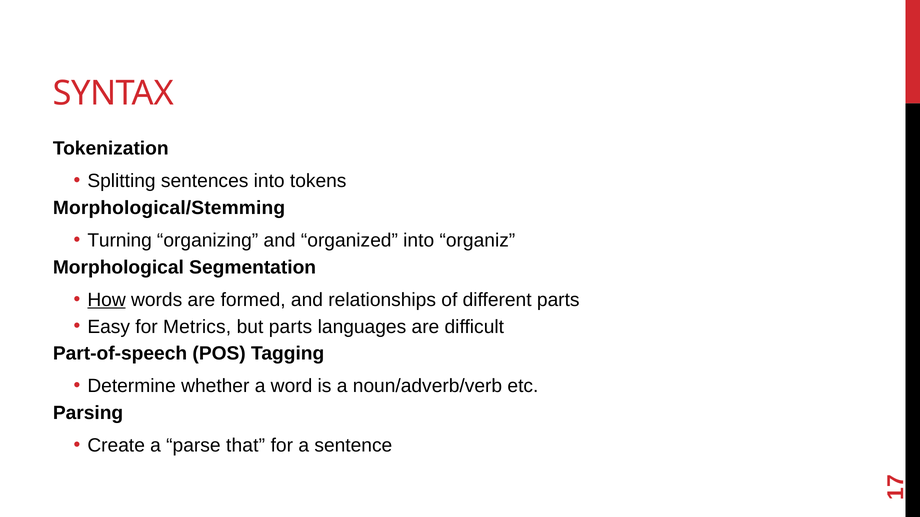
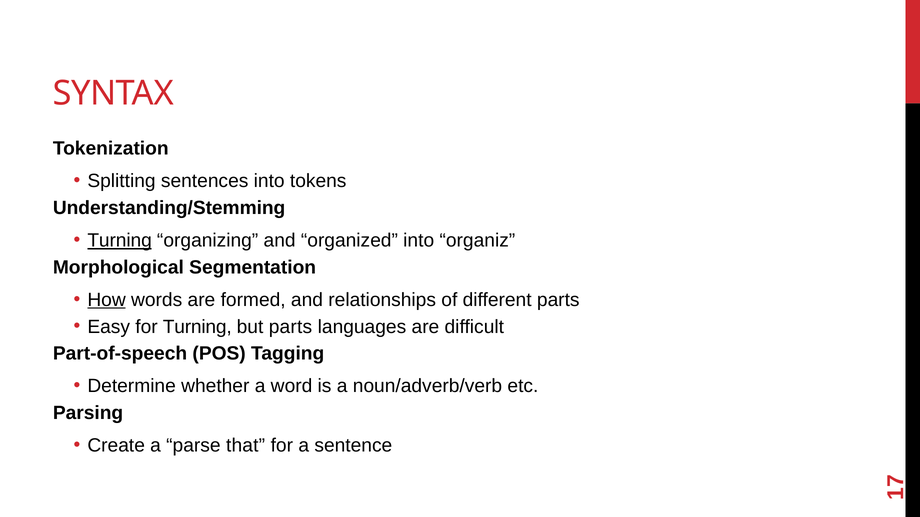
Morphological/Stemming: Morphological/Stemming -> Understanding/Stemming
Turning at (120, 241) underline: none -> present
for Metrics: Metrics -> Turning
